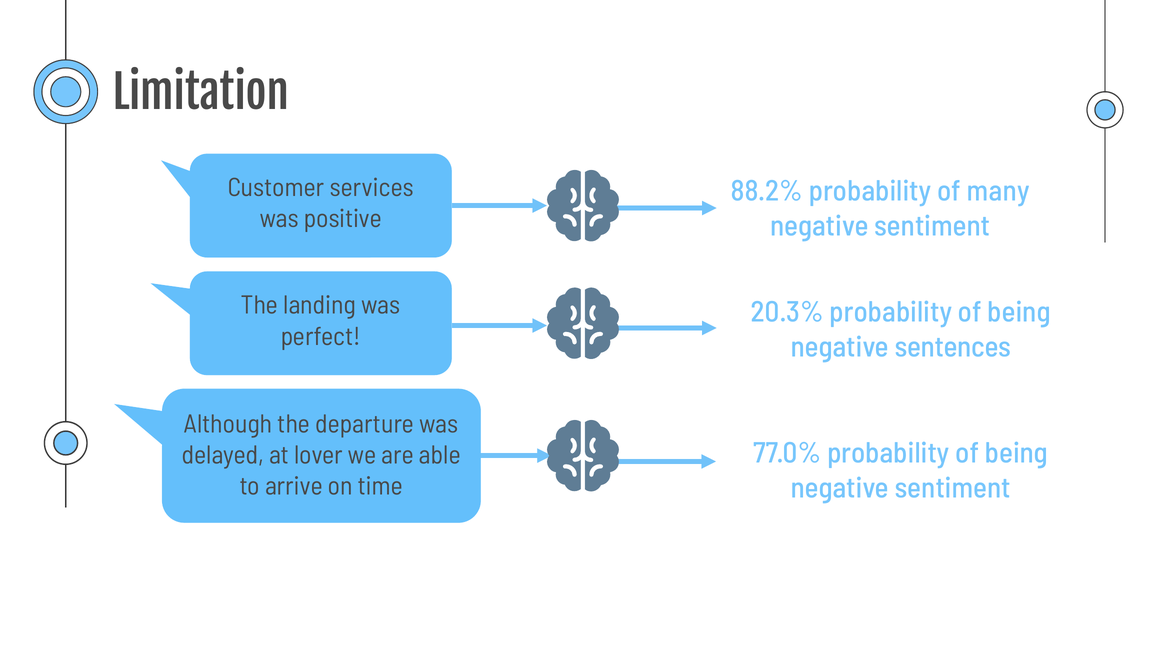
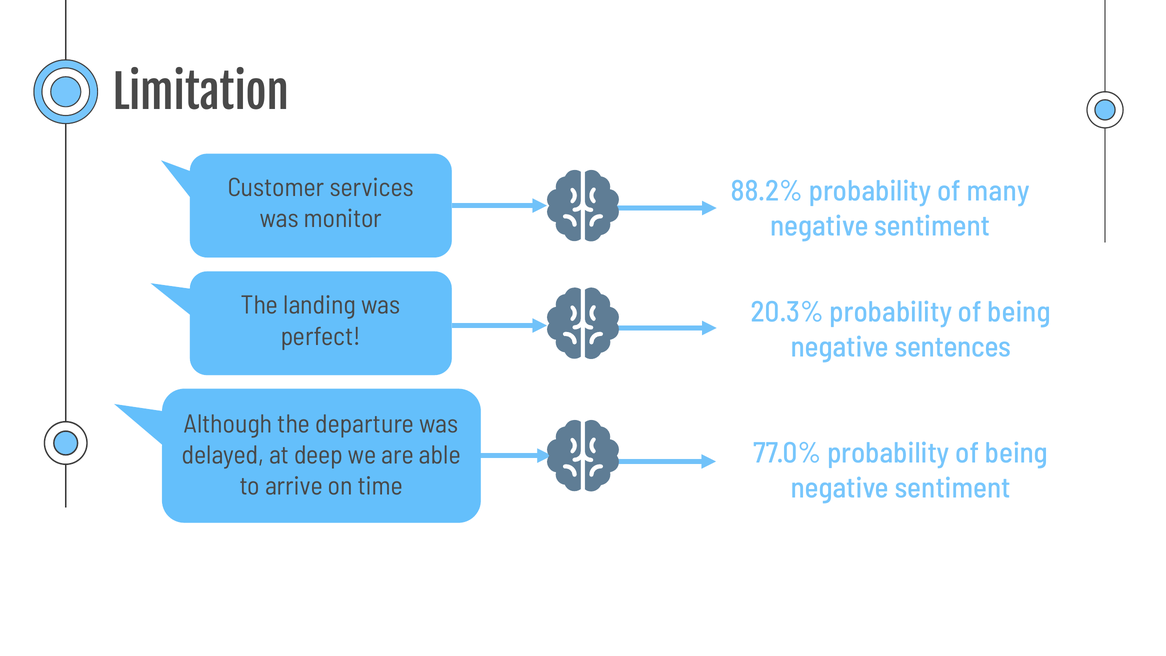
positive: positive -> monitor
lover: lover -> deep
